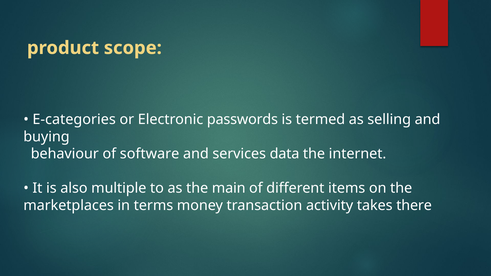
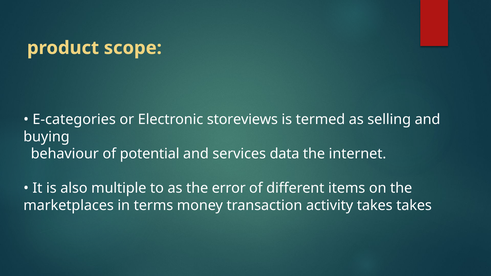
passwords: passwords -> storeviews
software: software -> potential
main: main -> error
takes there: there -> takes
